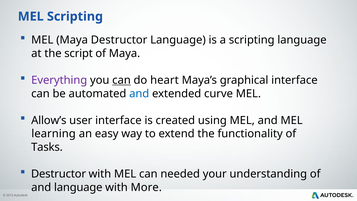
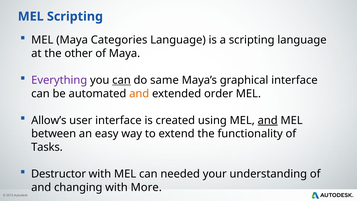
Maya Destructor: Destructor -> Categories
script: script -> other
heart: heart -> same
and at (139, 93) colour: blue -> orange
curve: curve -> order
and at (268, 120) underline: none -> present
learning: learning -> between
and language: language -> changing
